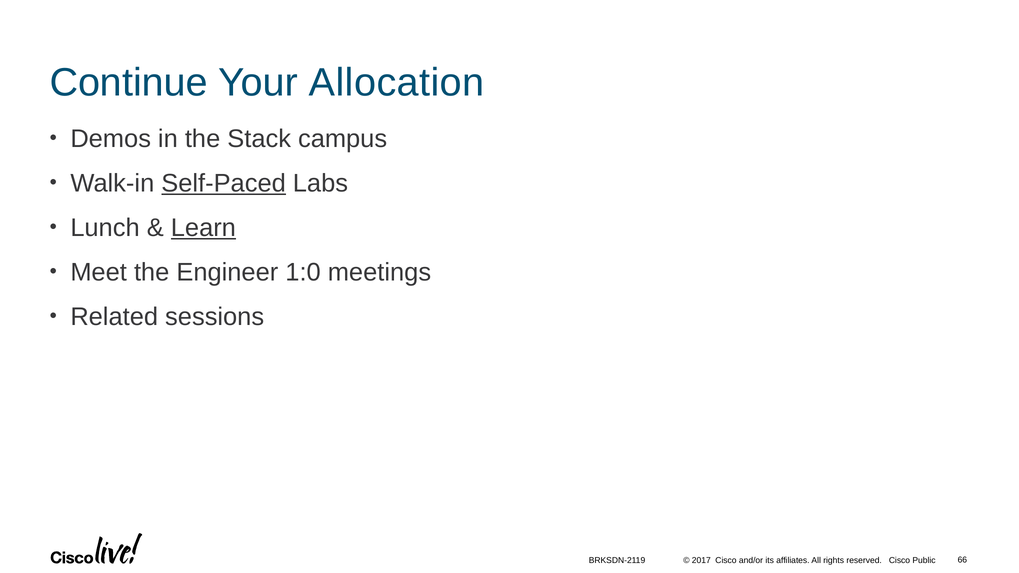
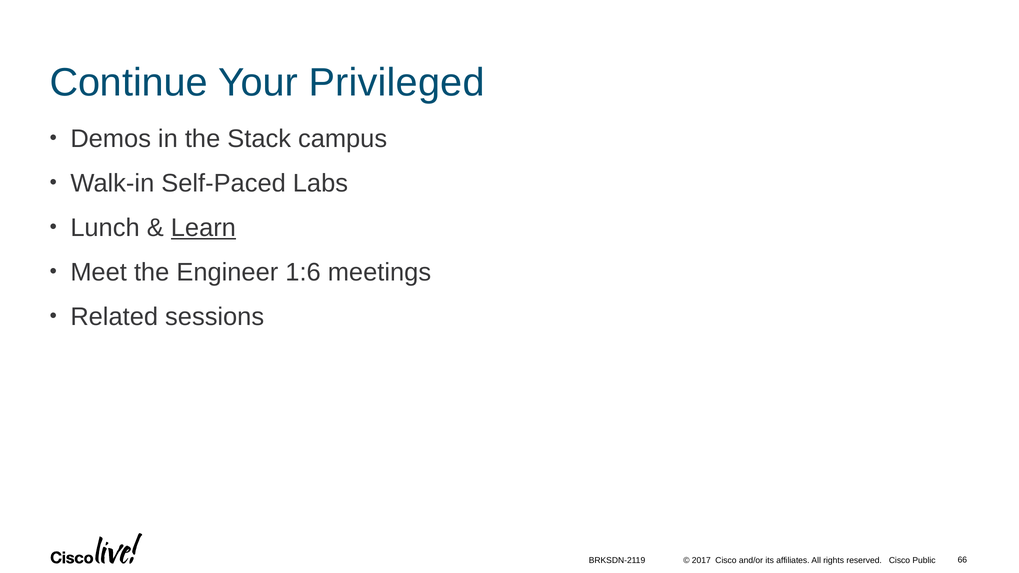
Allocation: Allocation -> Privileged
Self-Paced underline: present -> none
1:0: 1:0 -> 1:6
